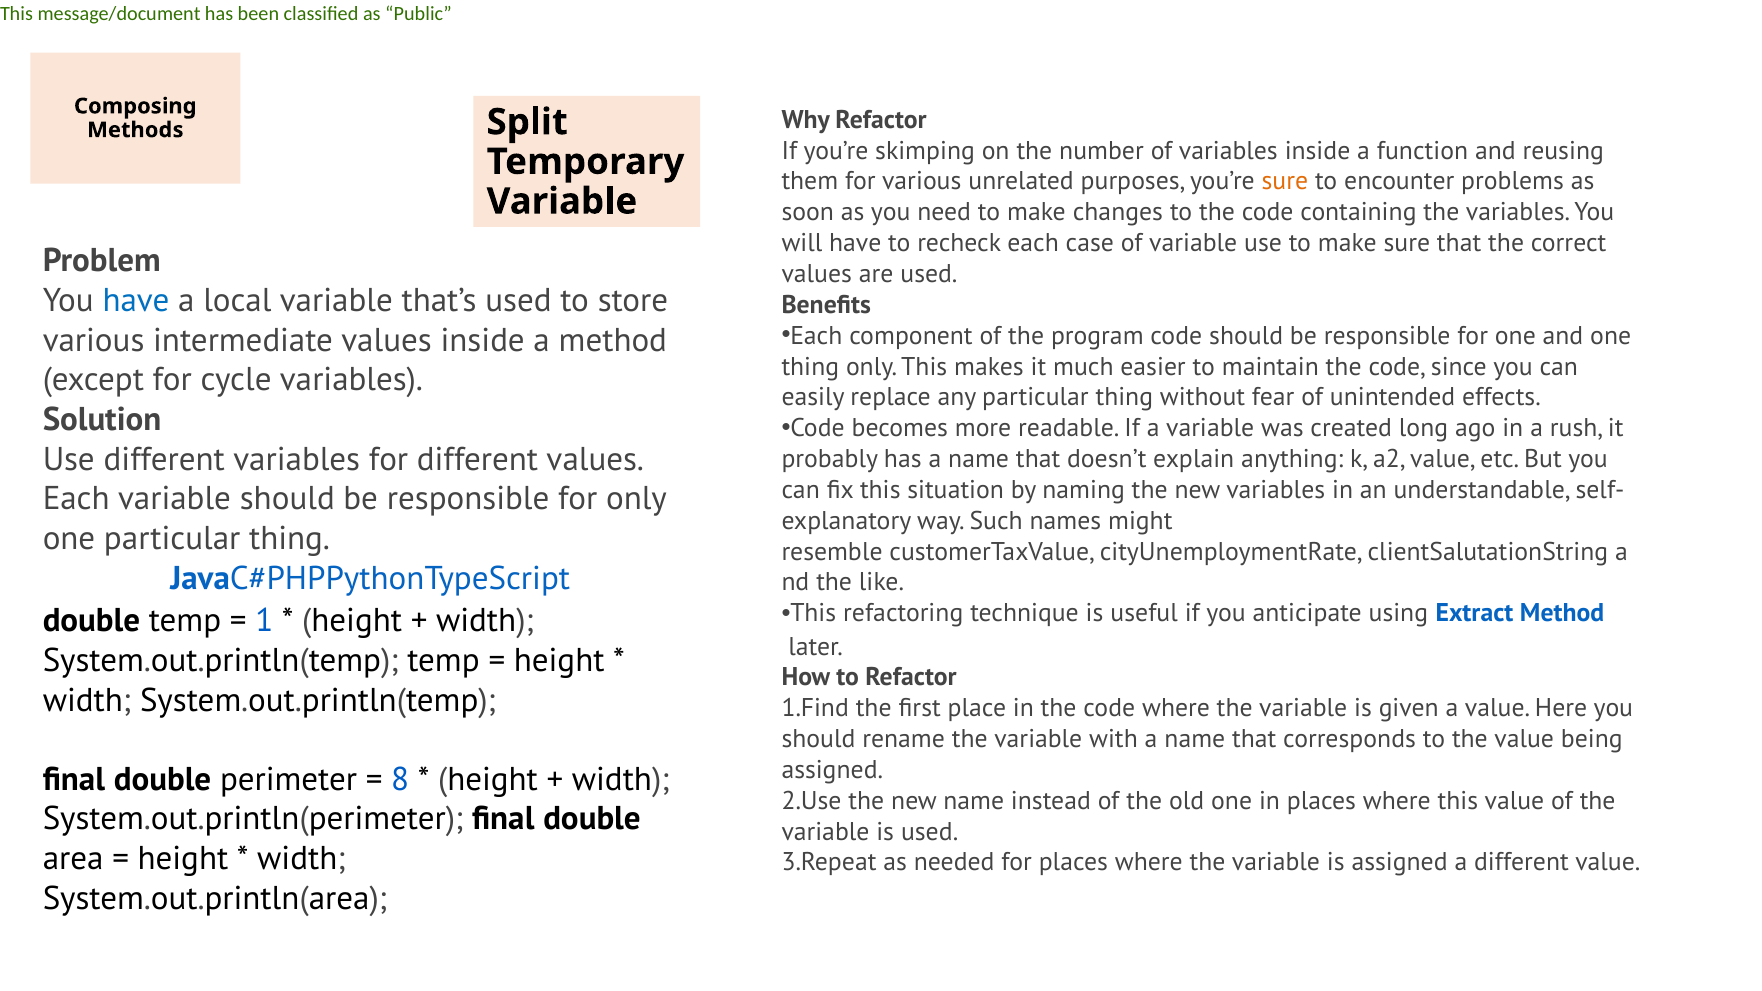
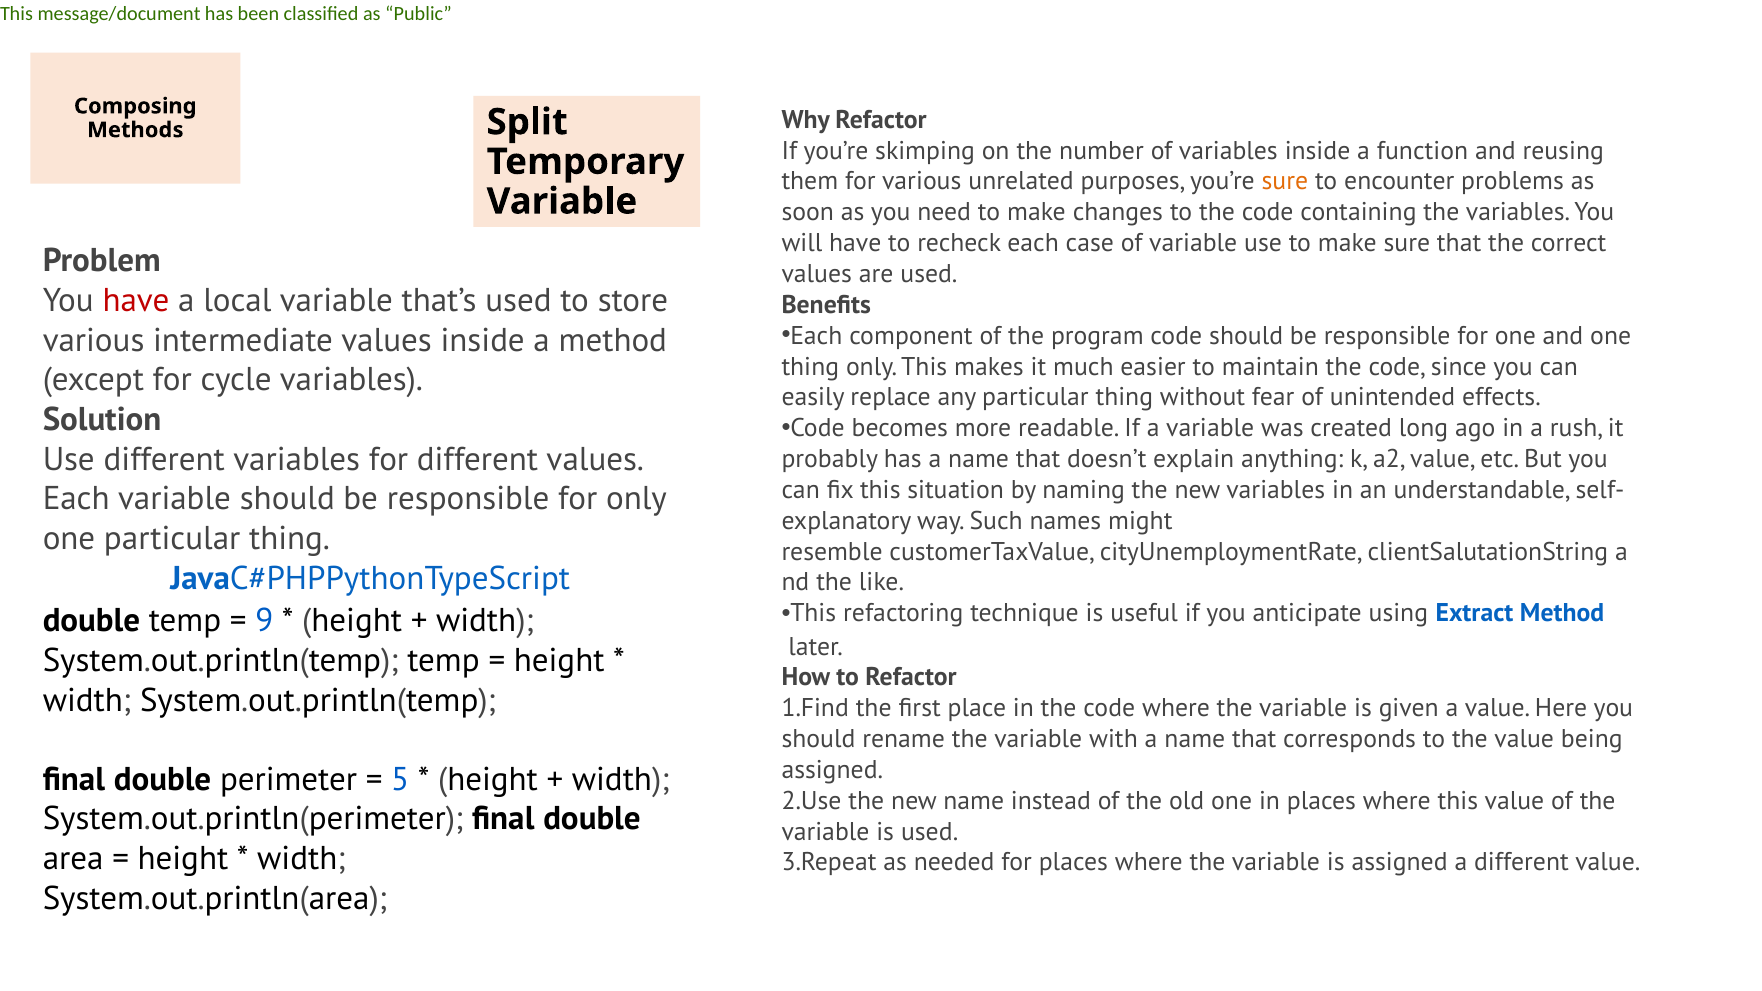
have at (136, 301) colour: blue -> red
1: 1 -> 9
8: 8 -> 5
